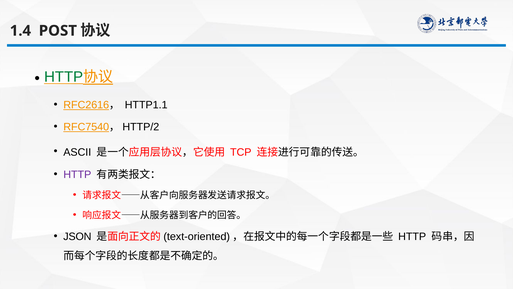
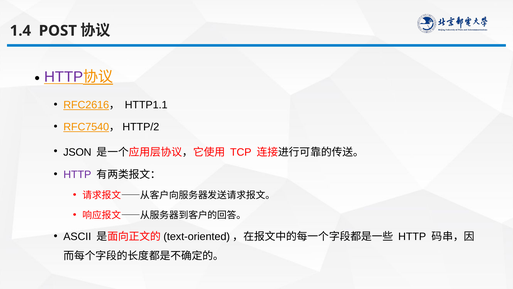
HTTP at (64, 77) colour: green -> purple
ASCII: ASCII -> JSON
JSON: JSON -> ASCII
